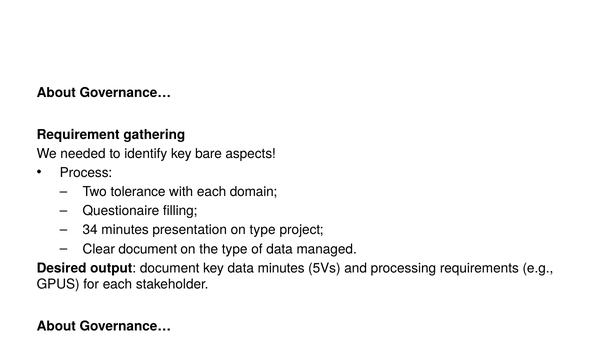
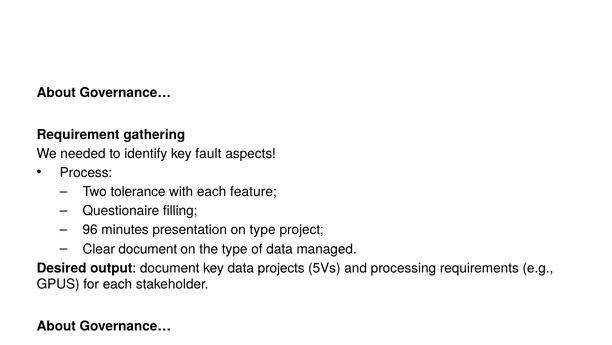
bare: bare -> fault
domain: domain -> feature
34: 34 -> 96
data minutes: minutes -> projects
